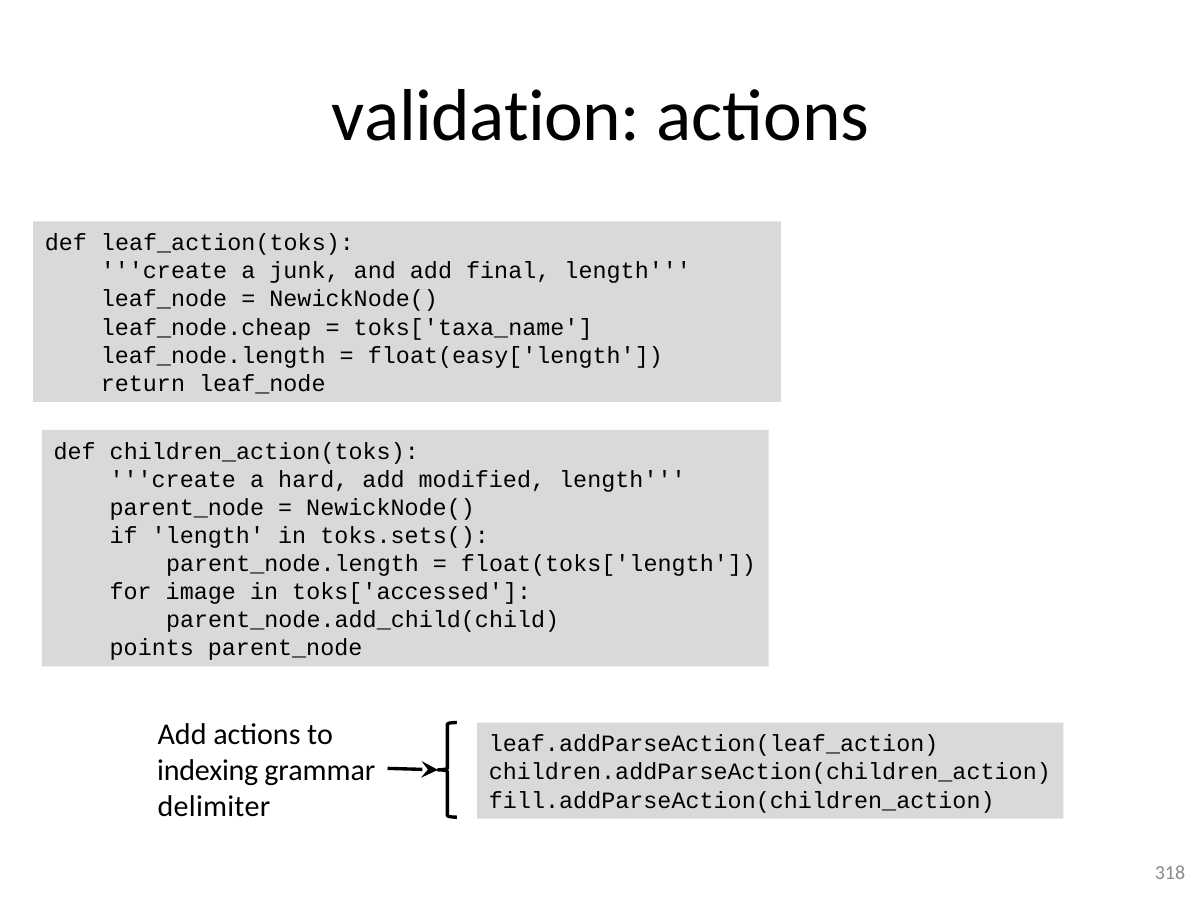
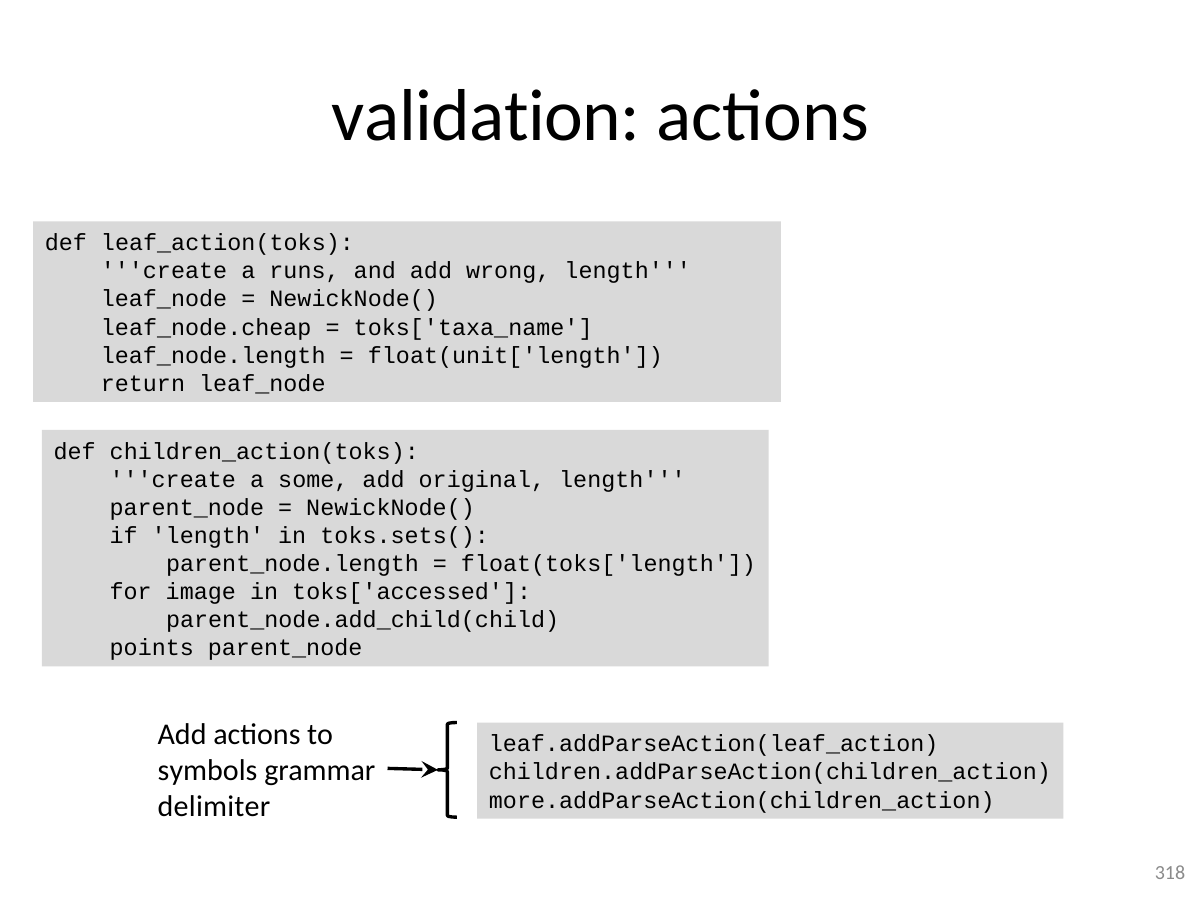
junk: junk -> runs
final: final -> wrong
float(easy['length: float(easy['length -> float(unit['length
hard: hard -> some
modified: modified -> original
indexing: indexing -> symbols
fill.addParseAction(children_action: fill.addParseAction(children_action -> more.addParseAction(children_action
